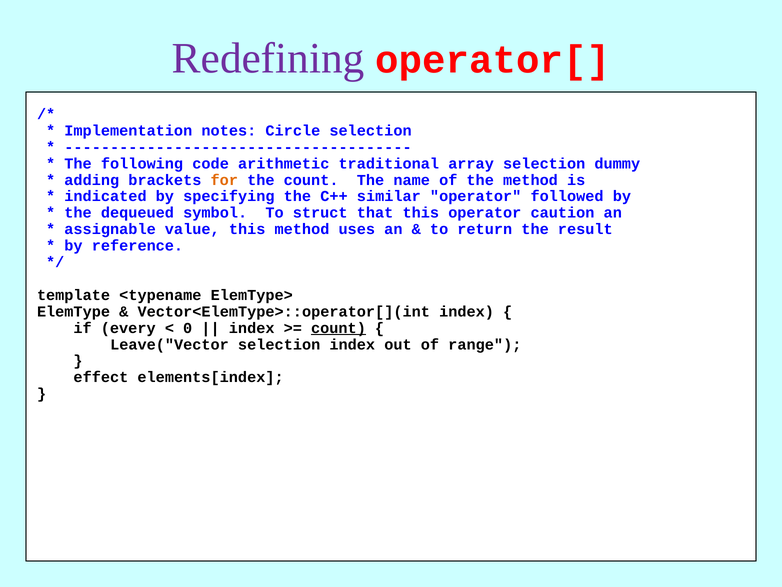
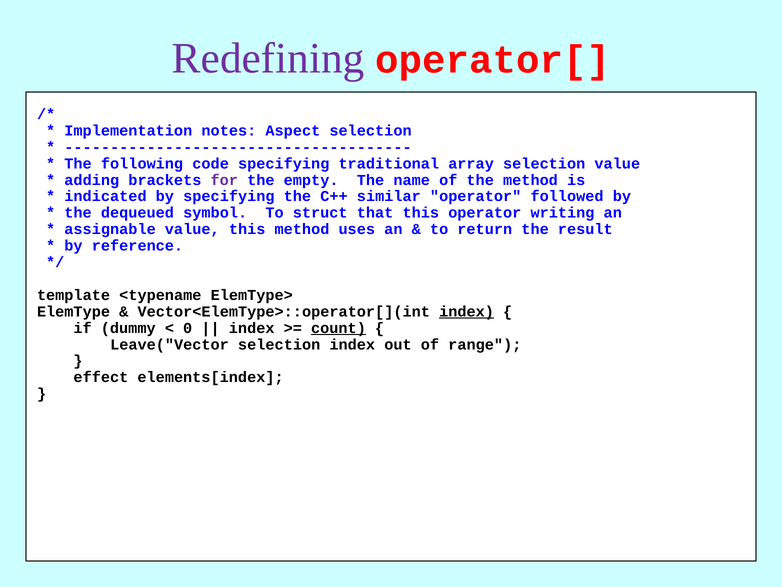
Circle: Circle -> Aspect
code arithmetic: arithmetic -> specifying
selection dummy: dummy -> value
for colour: orange -> purple
the count: count -> empty
caution: caution -> writing
index at (467, 311) underline: none -> present
every: every -> dummy
